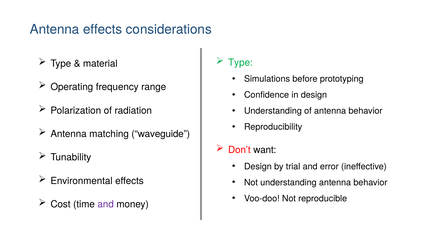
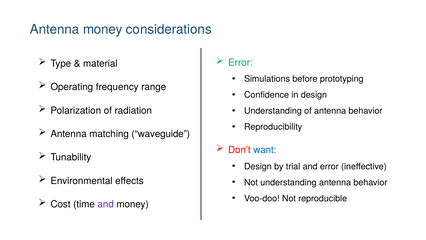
Antenna effects: effects -> money
Type at (240, 62): Type -> Error
want colour: black -> blue
